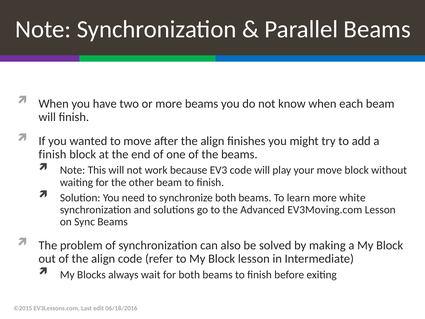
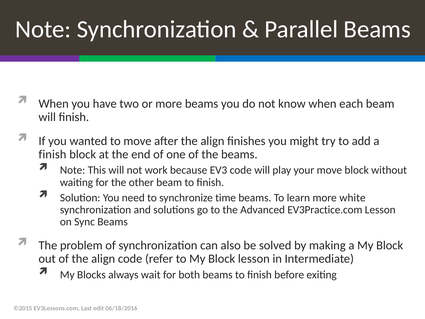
synchronize both: both -> time
EV3Moving.com: EV3Moving.com -> EV3Practice.com
